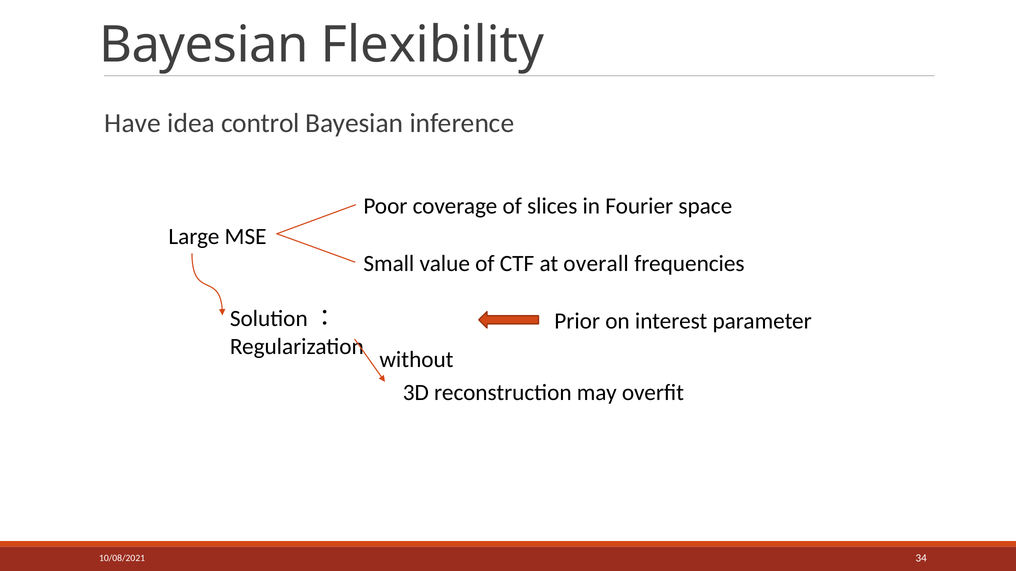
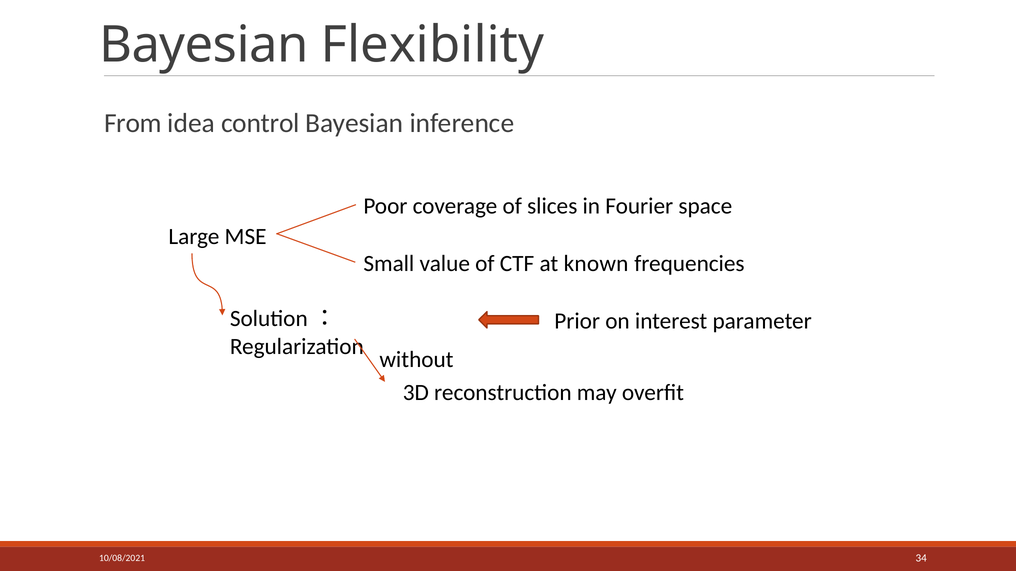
Have: Have -> From
overall: overall -> known
